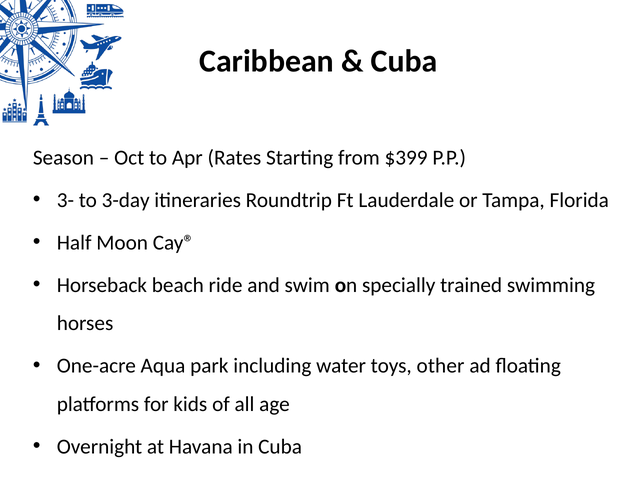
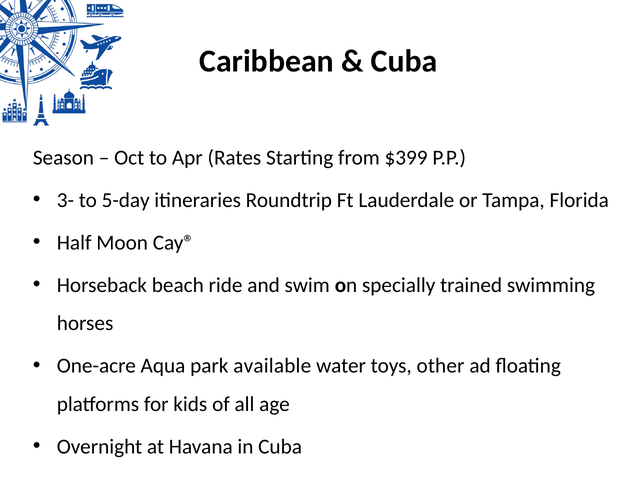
3-day: 3-day -> 5-day
including: including -> available
